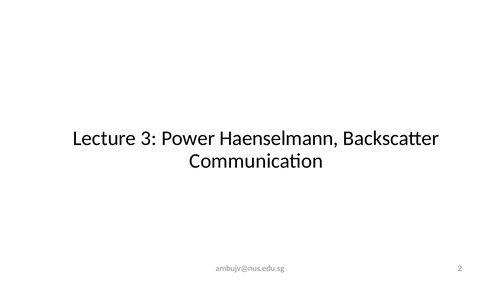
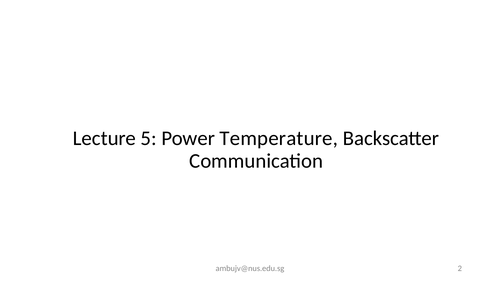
3: 3 -> 5
Haenselmann: Haenselmann -> Temperature
